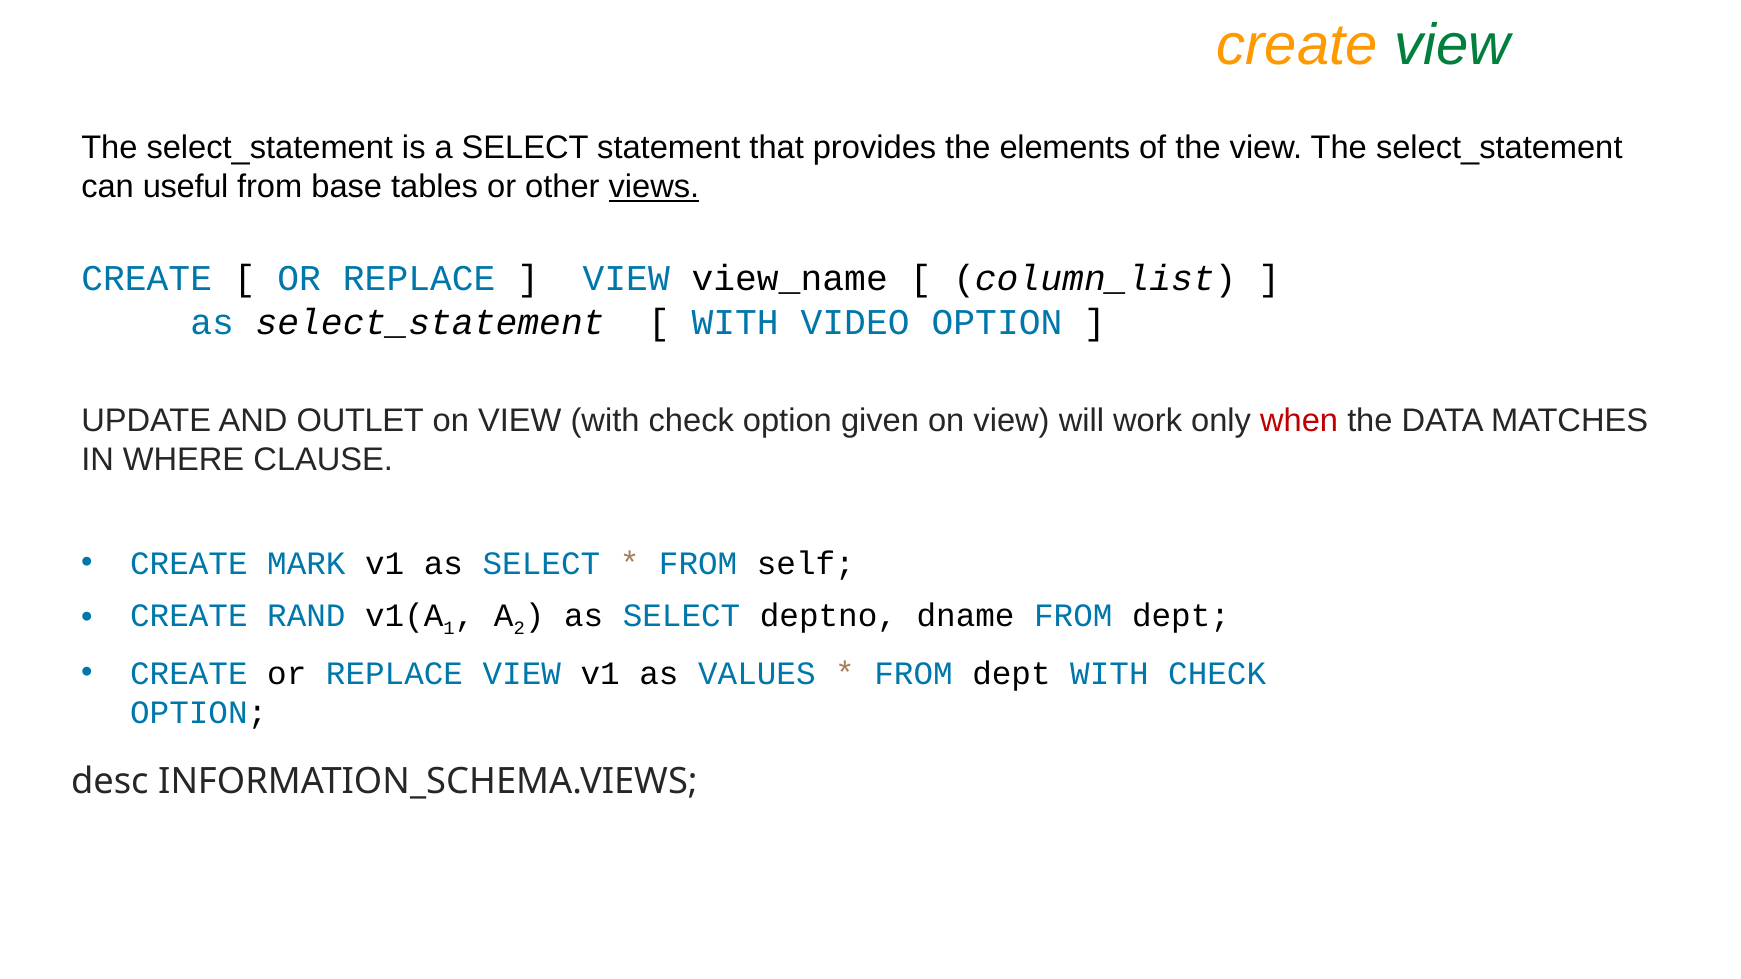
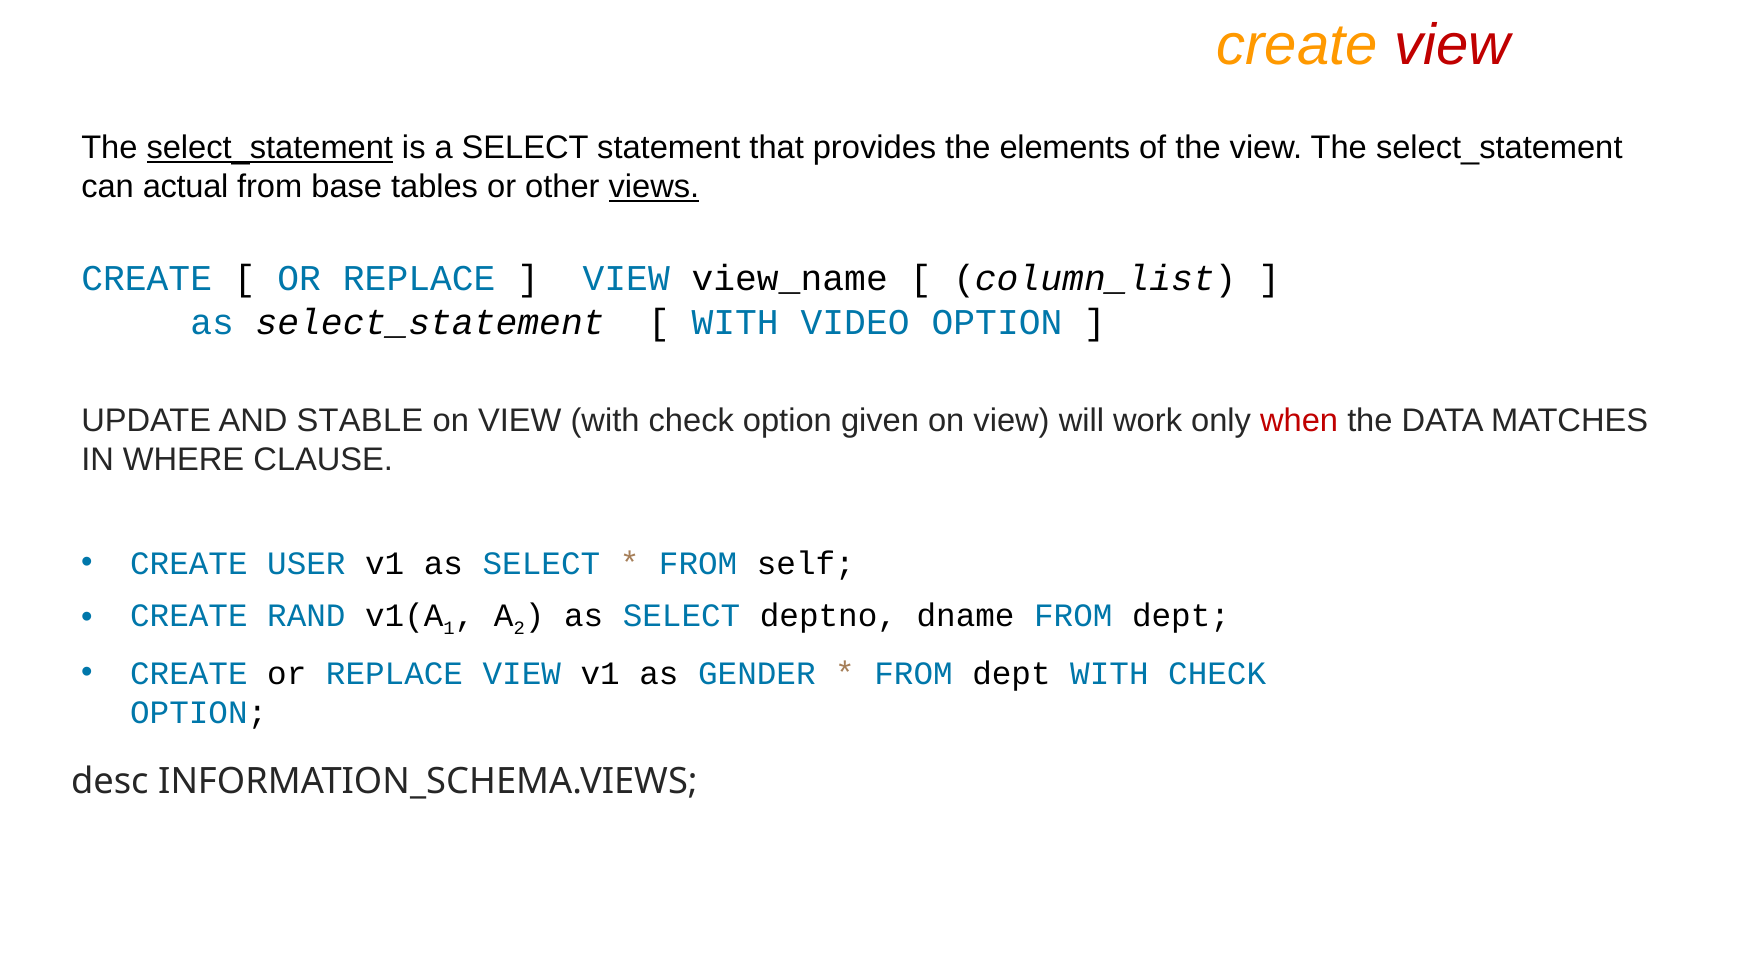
view at (1452, 45) colour: green -> red
select_statement at (270, 148) underline: none -> present
useful: useful -> actual
OUTLET: OUTLET -> STABLE
MARK: MARK -> USER
VALUES: VALUES -> GENDER
